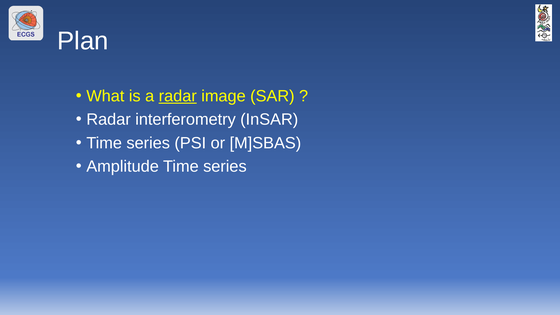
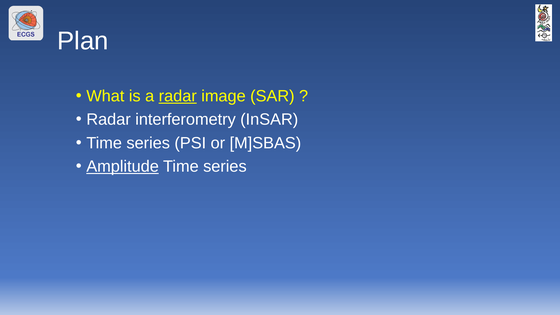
Amplitude underline: none -> present
